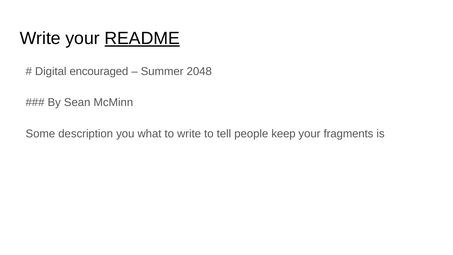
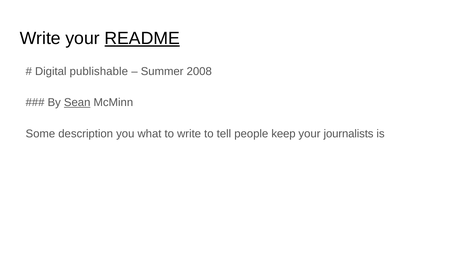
encouraged: encouraged -> publishable
2048: 2048 -> 2008
Sean underline: none -> present
fragments: fragments -> journalists
